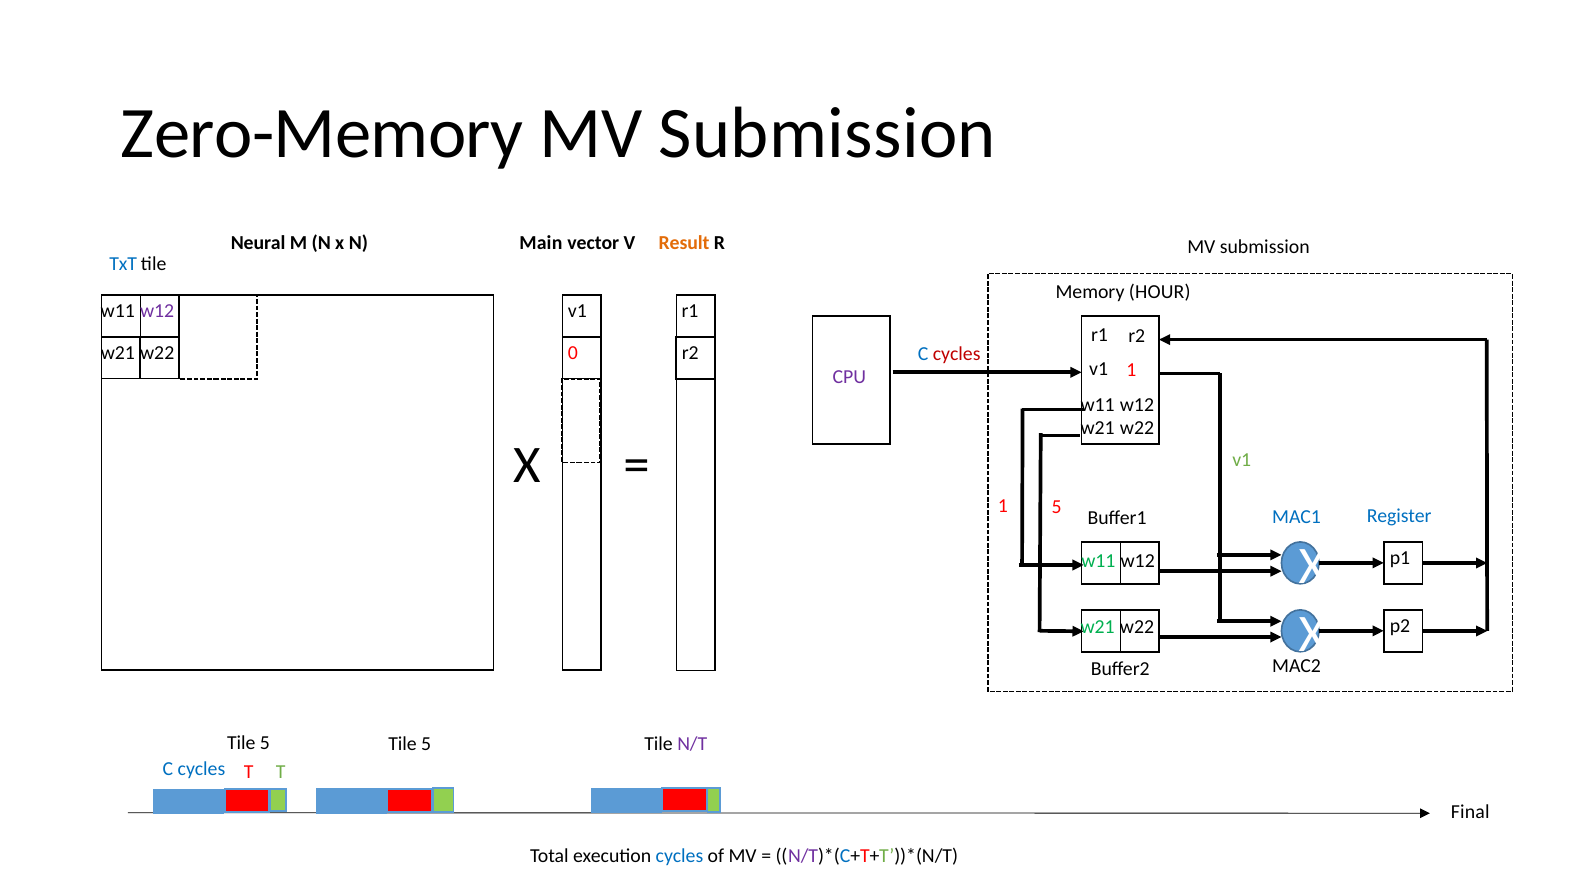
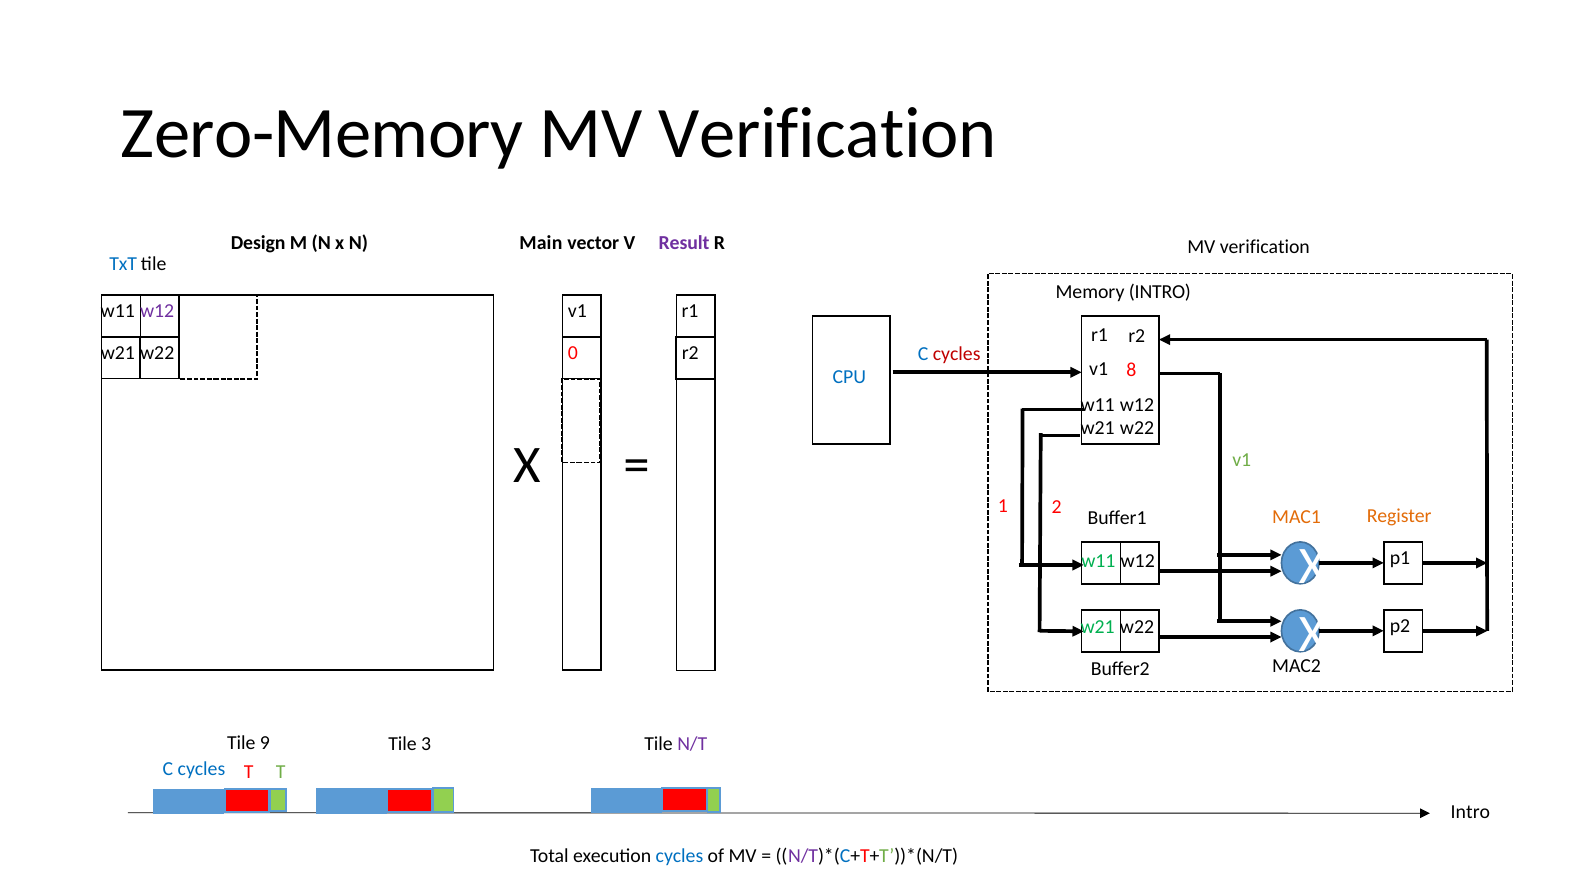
Submission at (827, 133): Submission -> Verification
Neural: Neural -> Design
Result colour: orange -> purple
submission at (1265, 248): submission -> verification
Memory HOUR: HOUR -> INTRO
v1 1: 1 -> 8
CPU colour: purple -> blue
1 5: 5 -> 2
MAC1 colour: blue -> orange
Register colour: blue -> orange
5 at (265, 744): 5 -> 9
5 at (426, 745): 5 -> 3
Final at (1470, 812): Final -> Intro
